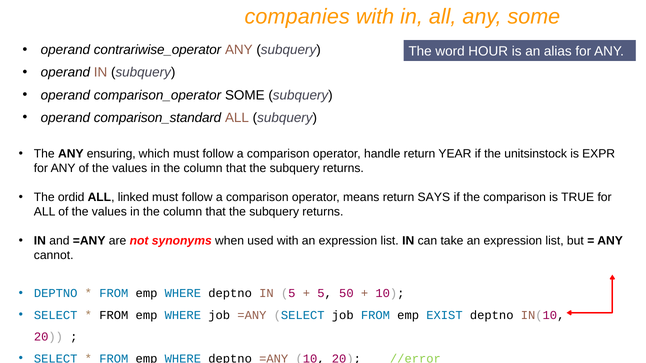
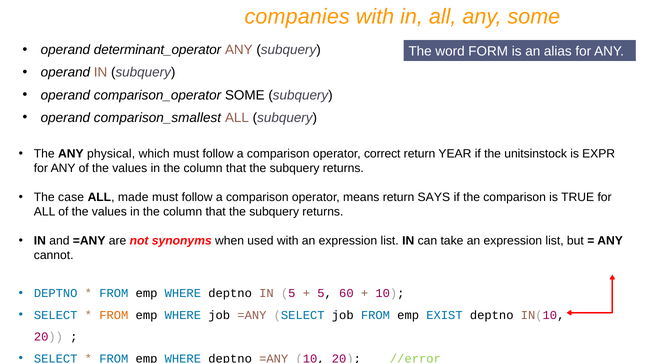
contrariwise_operator: contrariwise_operator -> determinant_operator
HOUR: HOUR -> FORM
comparison_standard: comparison_standard -> comparison_smallest
ensuring: ensuring -> physical
handle: handle -> correct
ordid: ordid -> case
linked: linked -> made
50: 50 -> 60
FROM at (114, 315) colour: black -> orange
